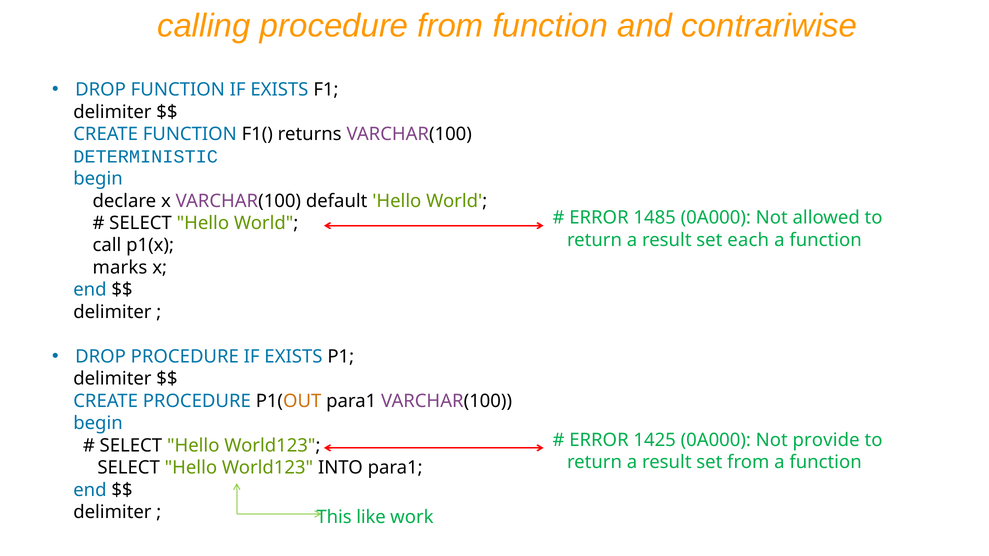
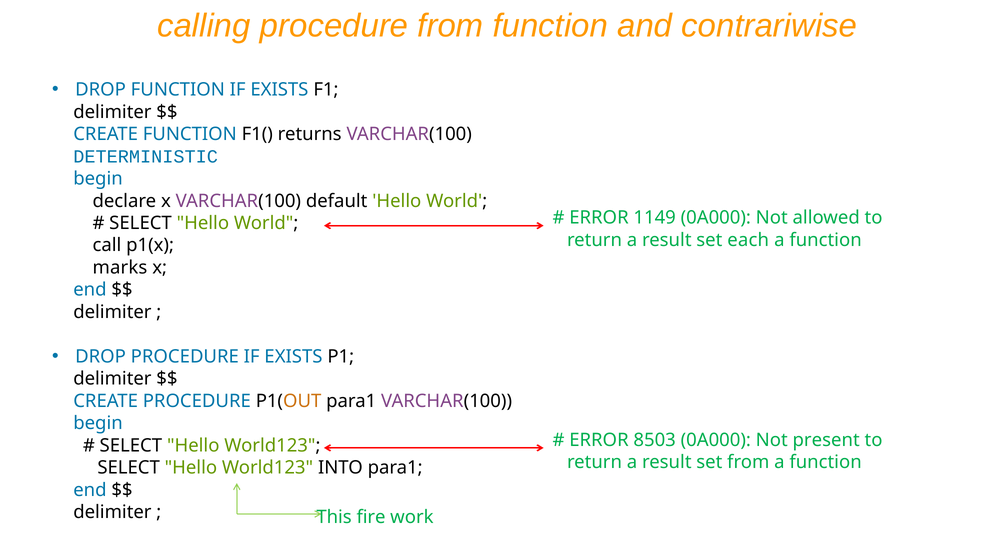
1485: 1485 -> 1149
1425: 1425 -> 8503
provide: provide -> present
like: like -> fire
